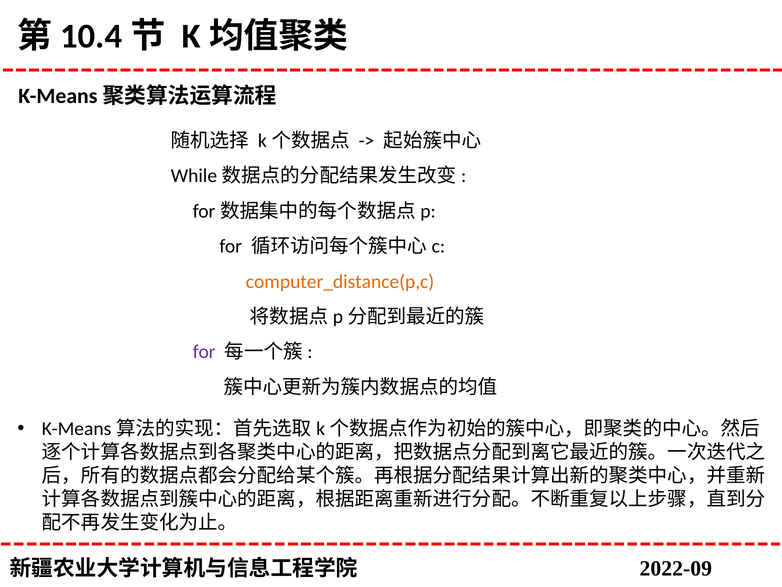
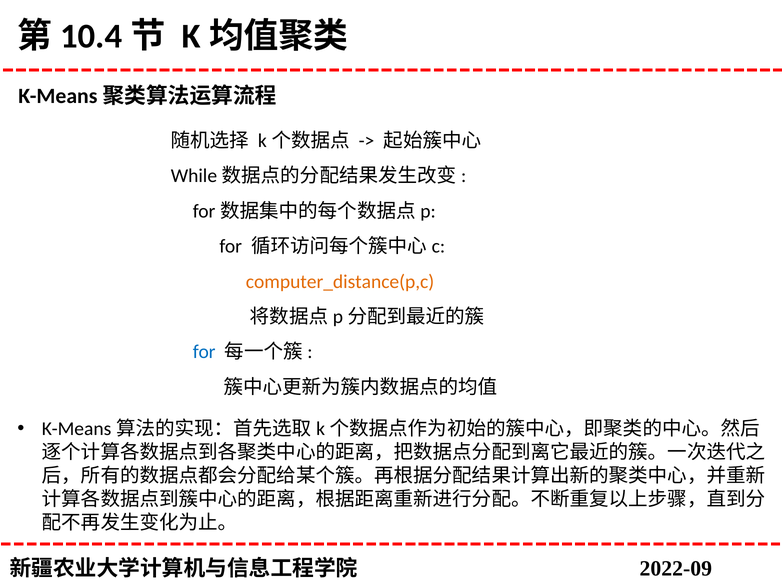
for at (204, 352) colour: purple -> blue
